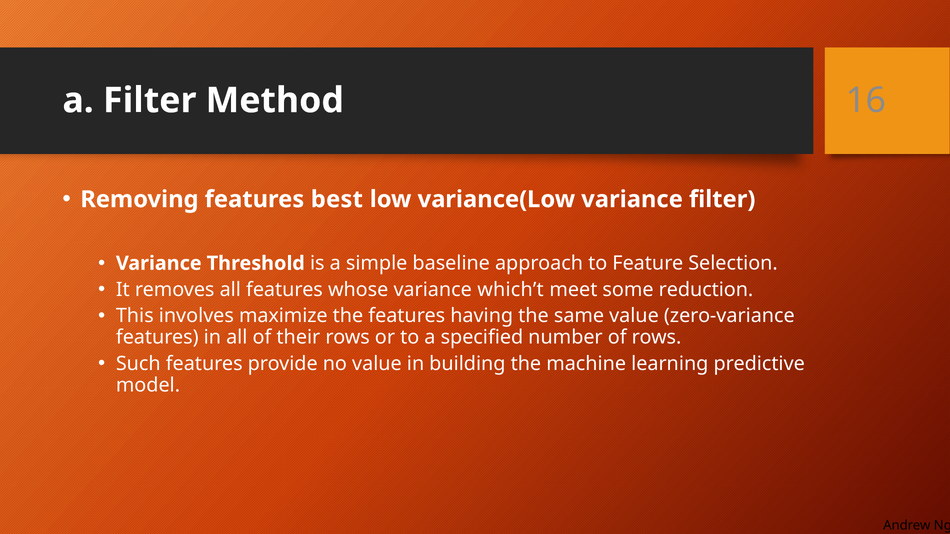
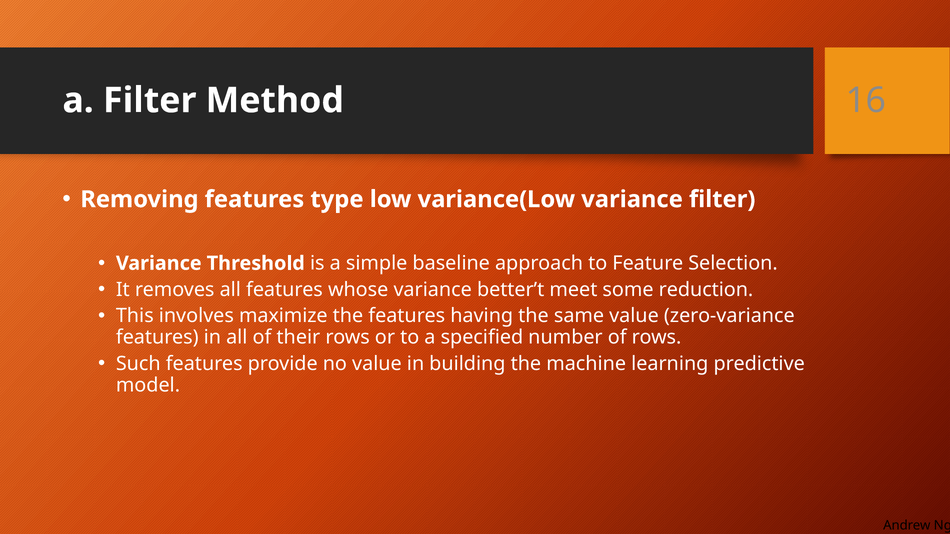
best: best -> type
which’t: which’t -> better’t
